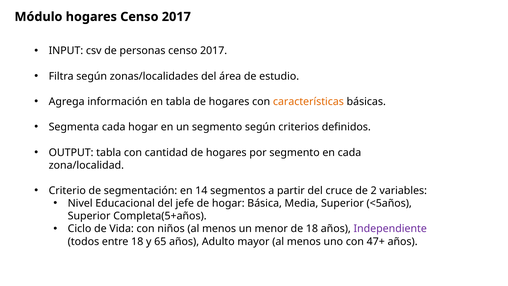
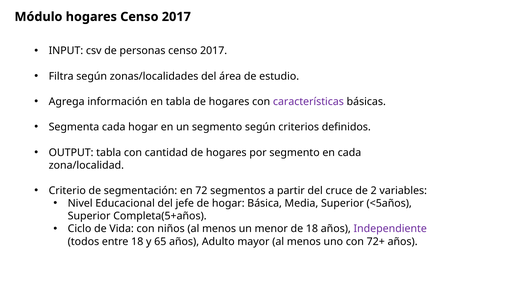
características colour: orange -> purple
14: 14 -> 72
47+: 47+ -> 72+
